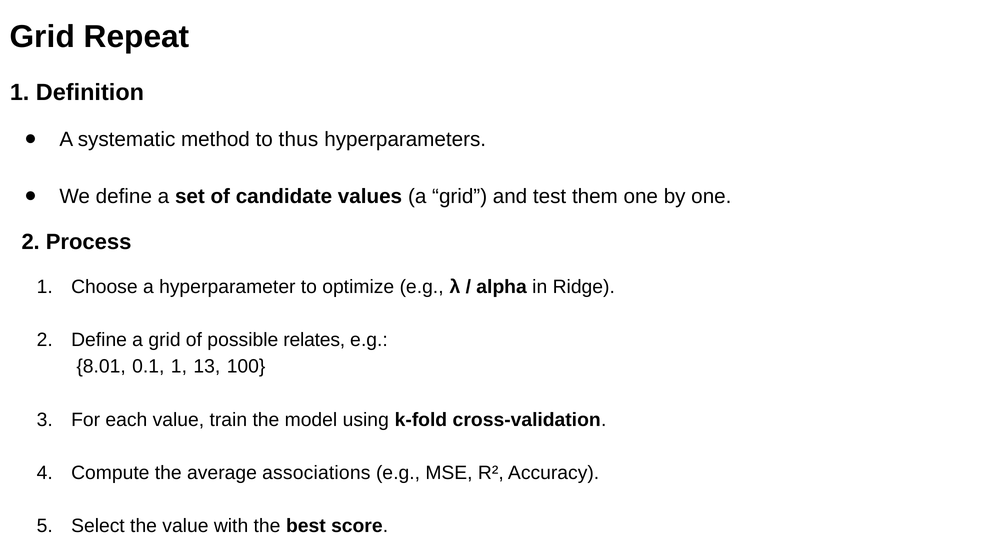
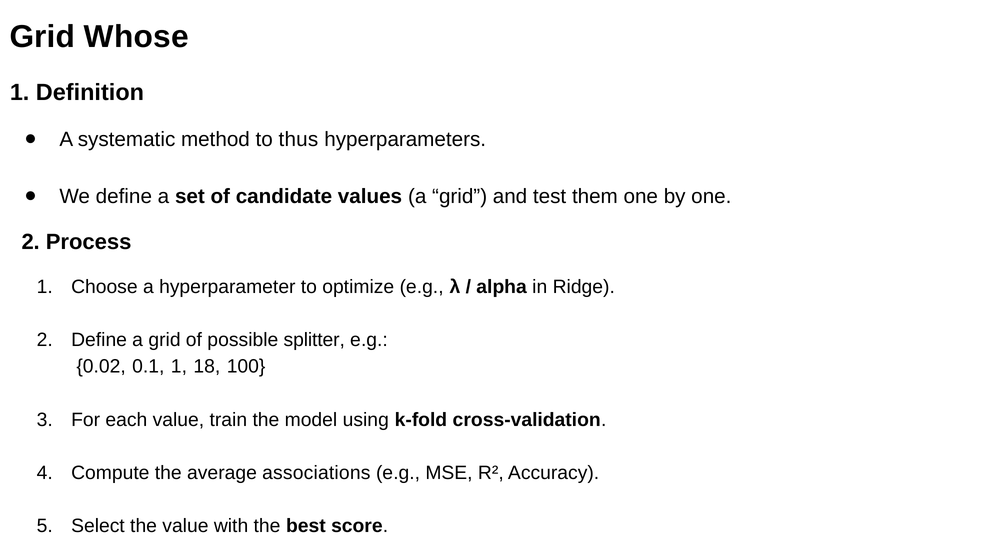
Repeat: Repeat -> Whose
relates: relates -> splitter
8.01: 8.01 -> 0.02
13: 13 -> 18
